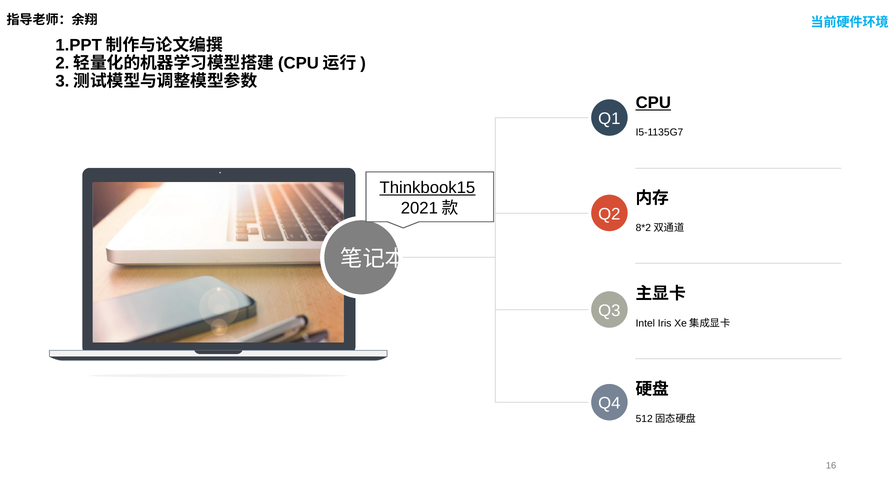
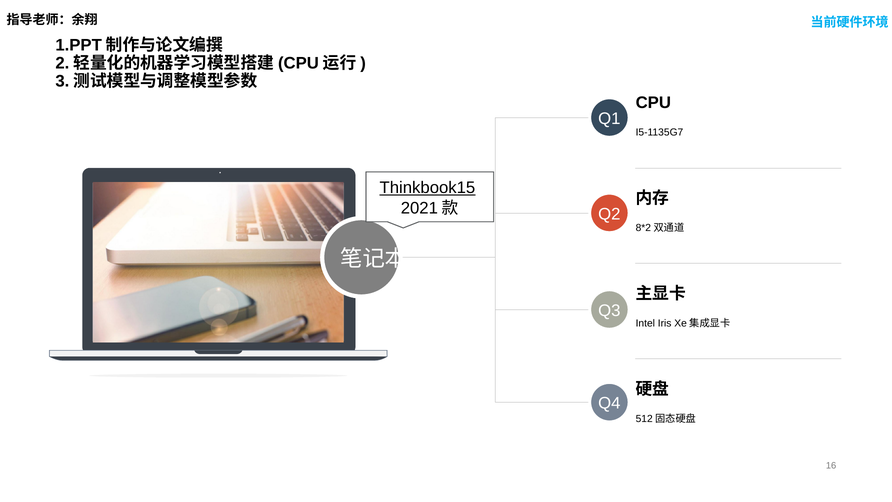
CPU underline: present -> none
